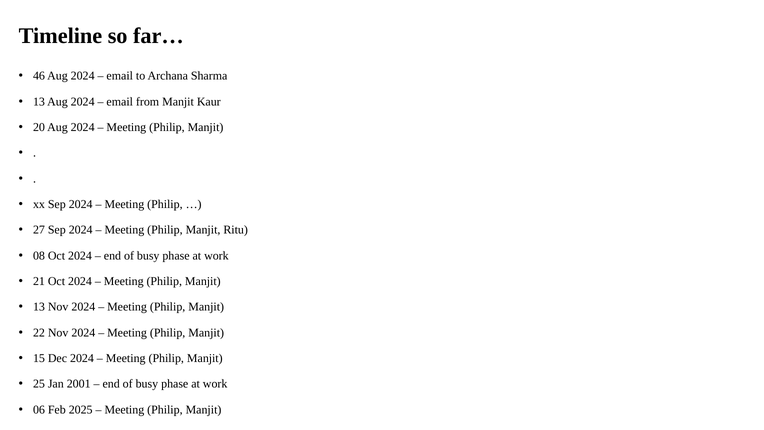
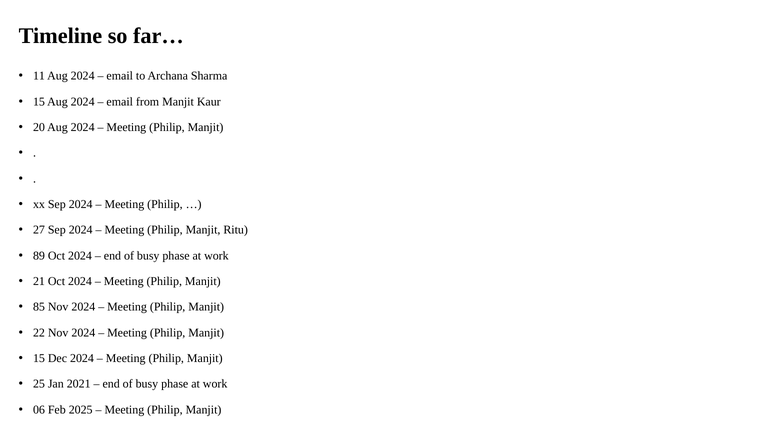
46: 46 -> 11
13 at (39, 102): 13 -> 15
08: 08 -> 89
13 at (39, 307): 13 -> 85
2001: 2001 -> 2021
